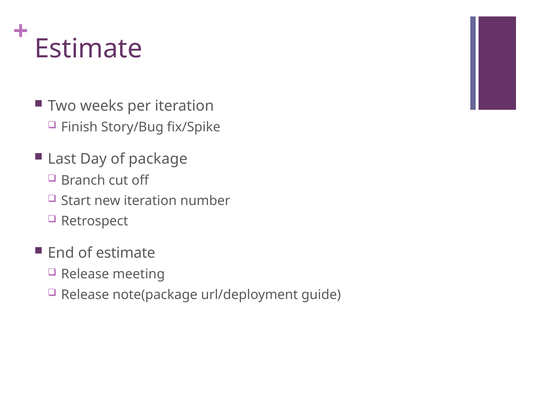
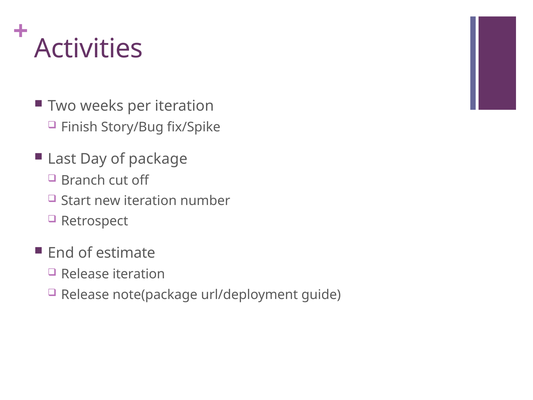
Estimate at (88, 49): Estimate -> Activities
Release meeting: meeting -> iteration
